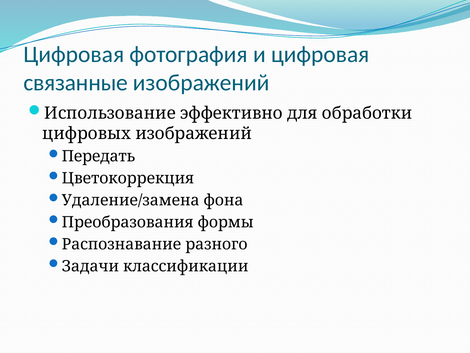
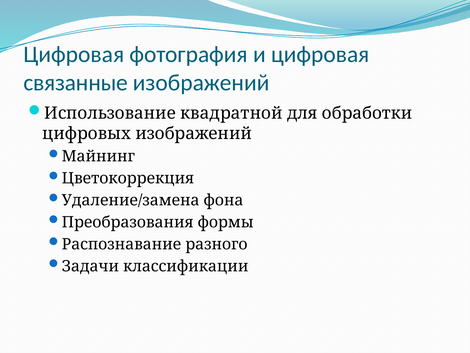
эффективно: эффективно -> квадратной
Передать: Передать -> Майнинг
